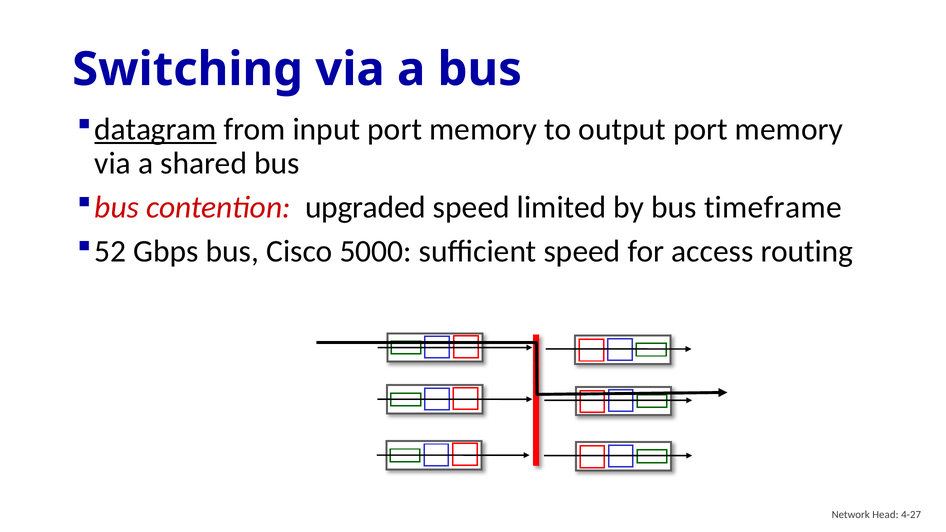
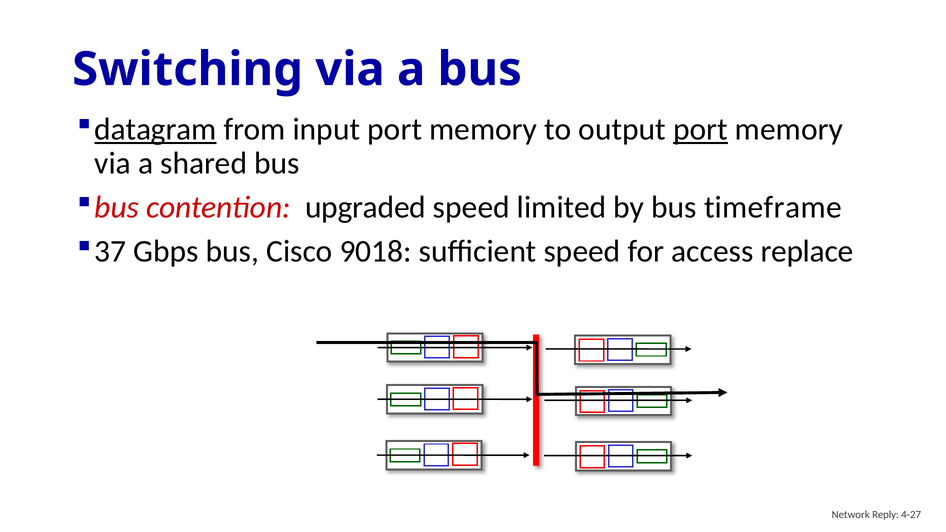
port at (700, 129) underline: none -> present
52: 52 -> 37
5000: 5000 -> 9018
routing: routing -> replace
Head: Head -> Reply
